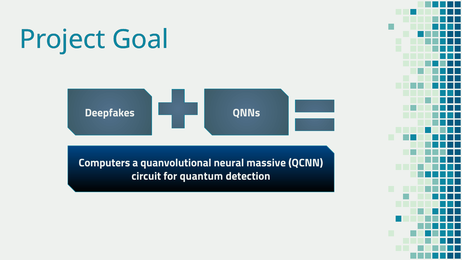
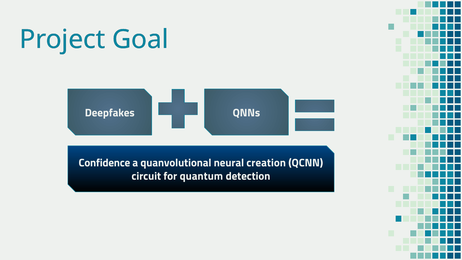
Computers: Computers -> Confidence
massive: massive -> creation
